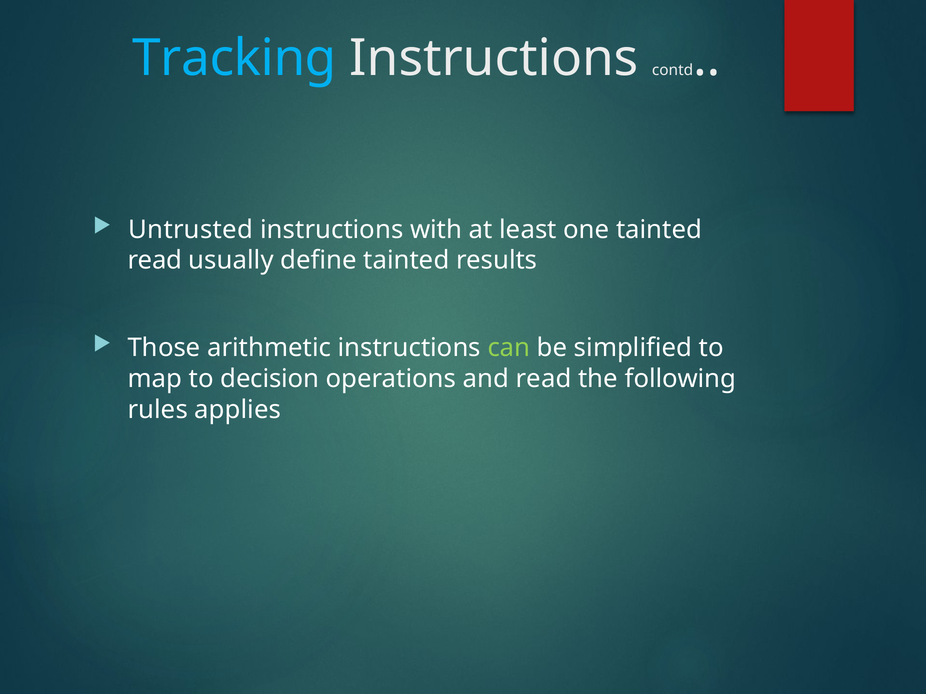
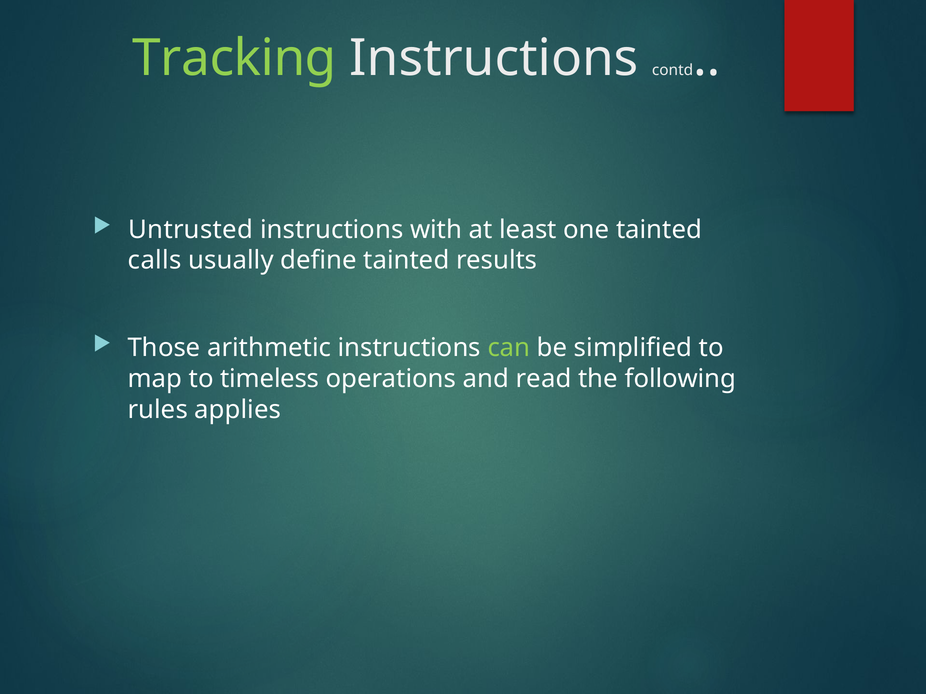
Tracking colour: light blue -> light green
read at (155, 261): read -> calls
decision: decision -> timeless
